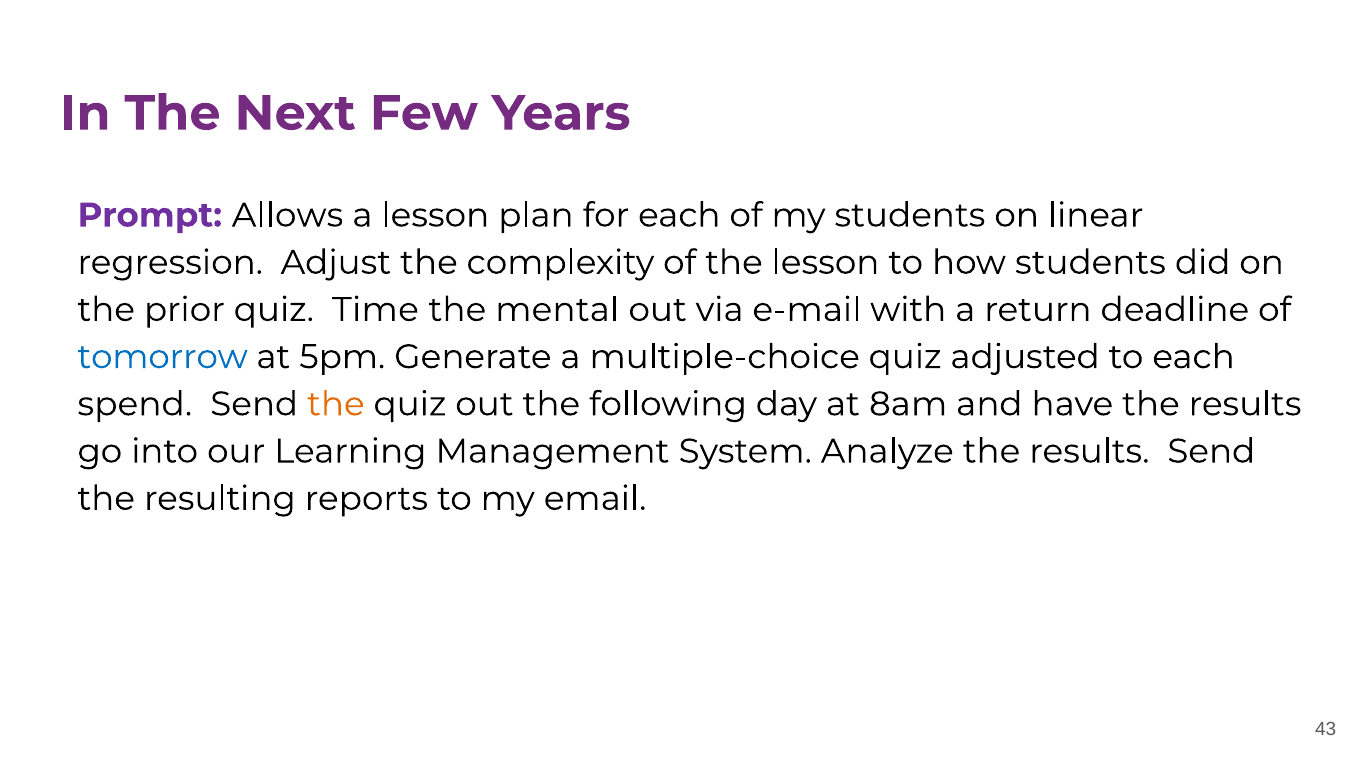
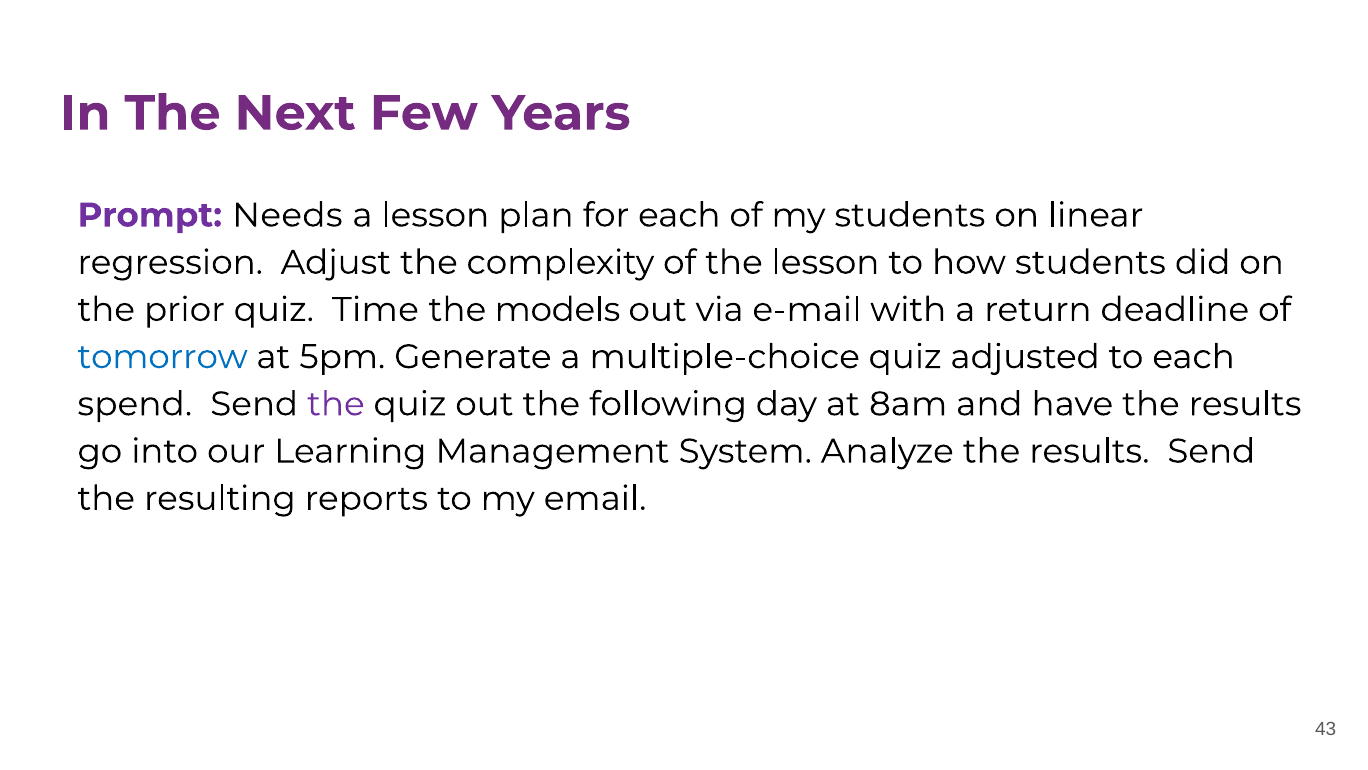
Allows: Allows -> Needs
mental: mental -> models
the at (336, 404) colour: orange -> purple
